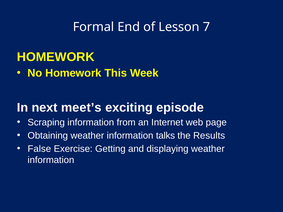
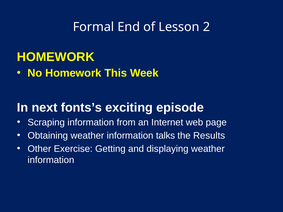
7: 7 -> 2
meet’s: meet’s -> fonts’s
False: False -> Other
